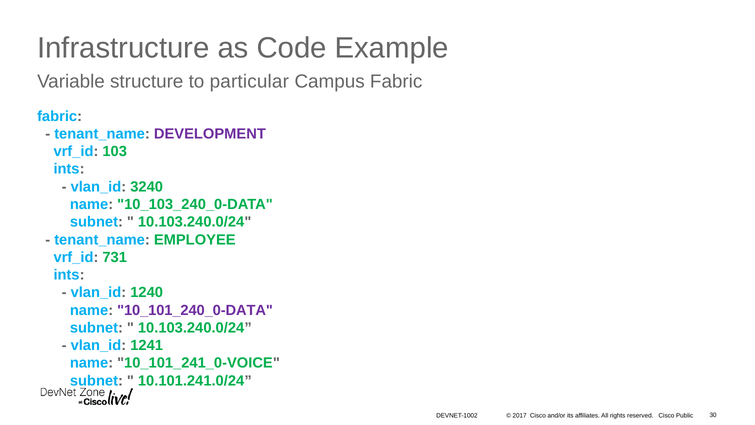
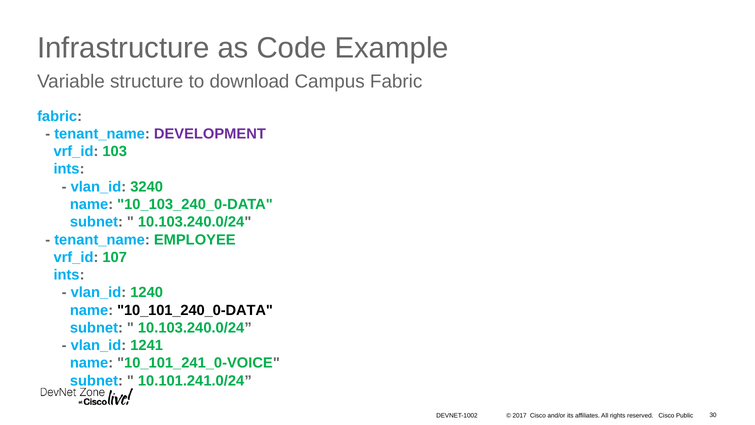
particular: particular -> download
731: 731 -> 107
10_101_240_0-DATA colour: purple -> black
